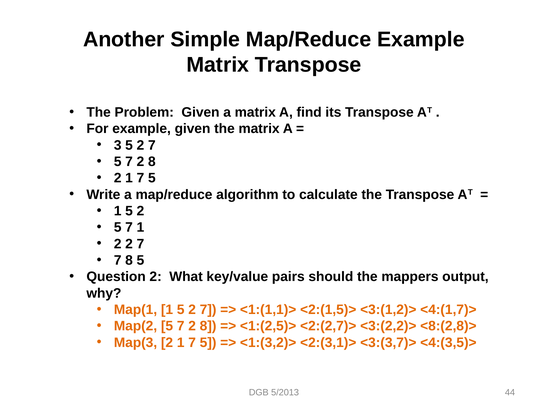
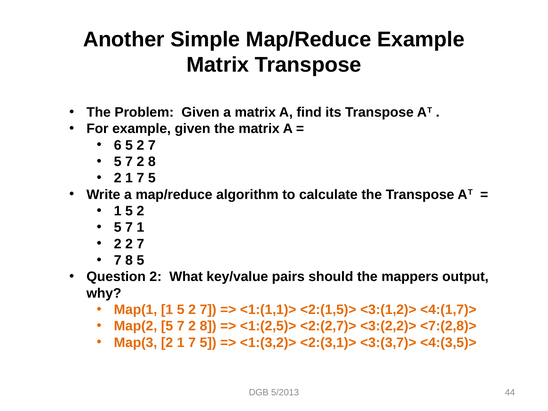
3: 3 -> 6
<8:(2,8)>: <8:(2,8)> -> <7:(2,8)>
